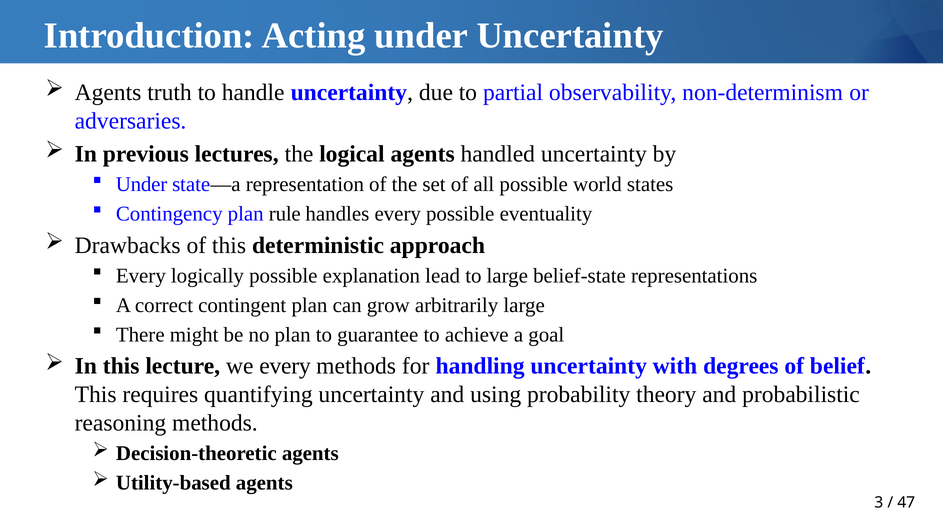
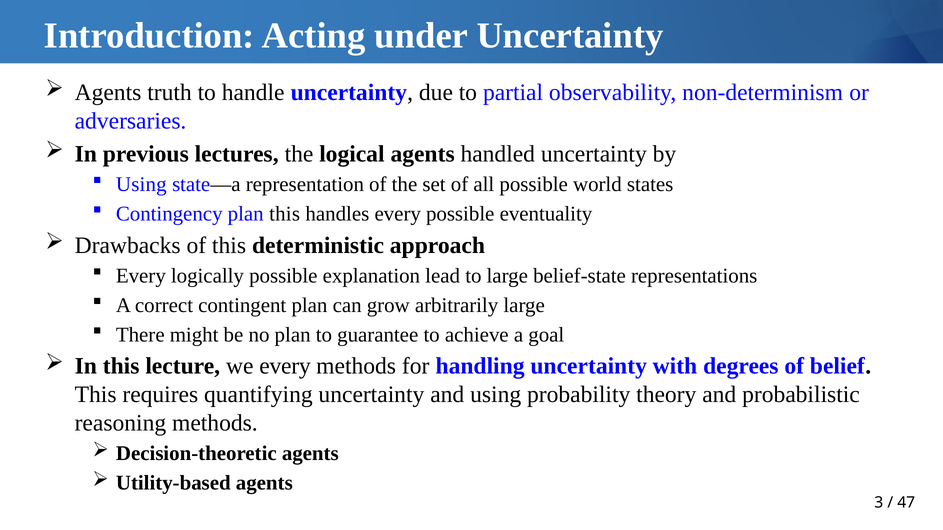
Under at (142, 185): Under -> Using
plan rule: rule -> this
